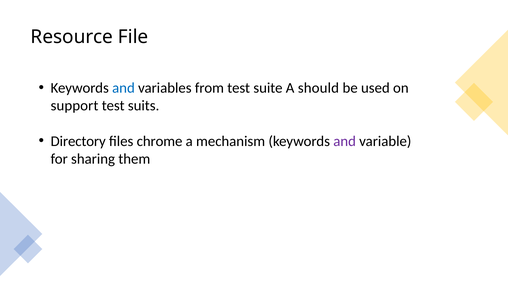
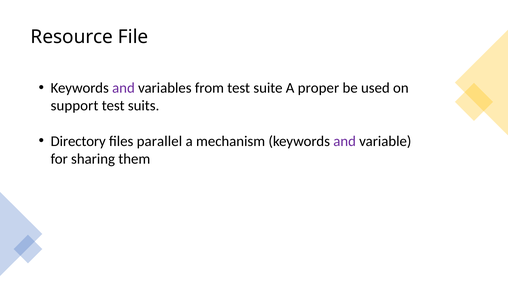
and at (123, 88) colour: blue -> purple
should: should -> proper
chrome: chrome -> parallel
